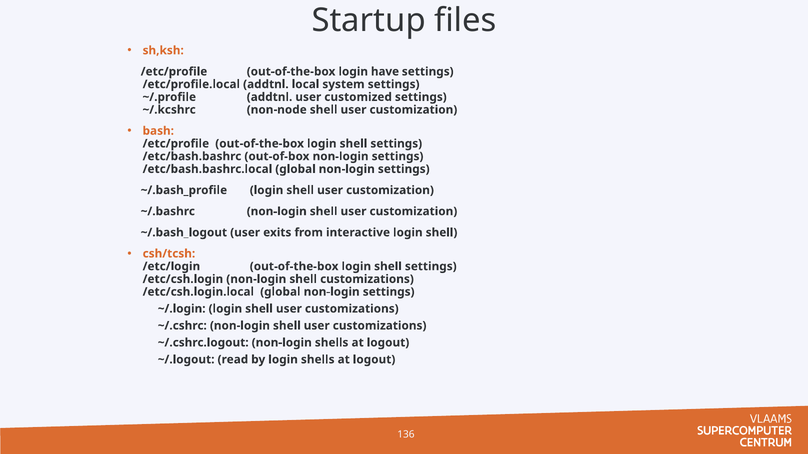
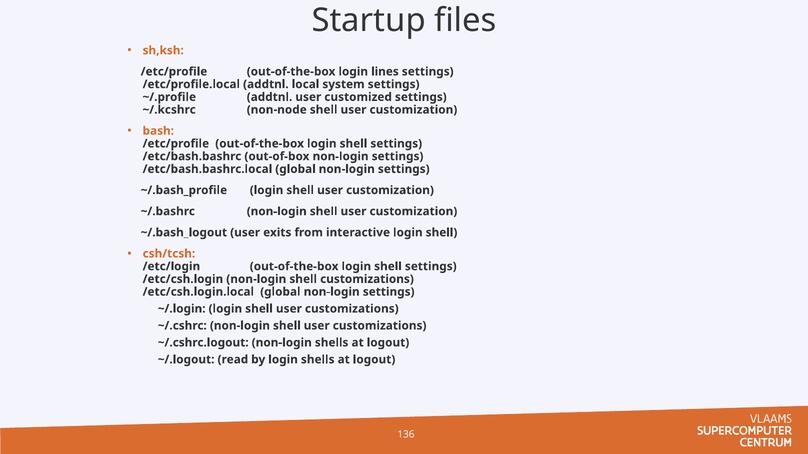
have: have -> lines
